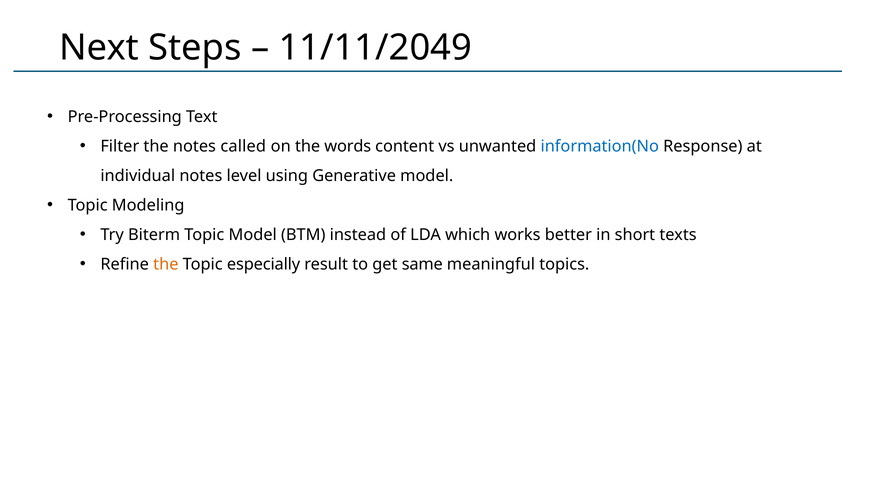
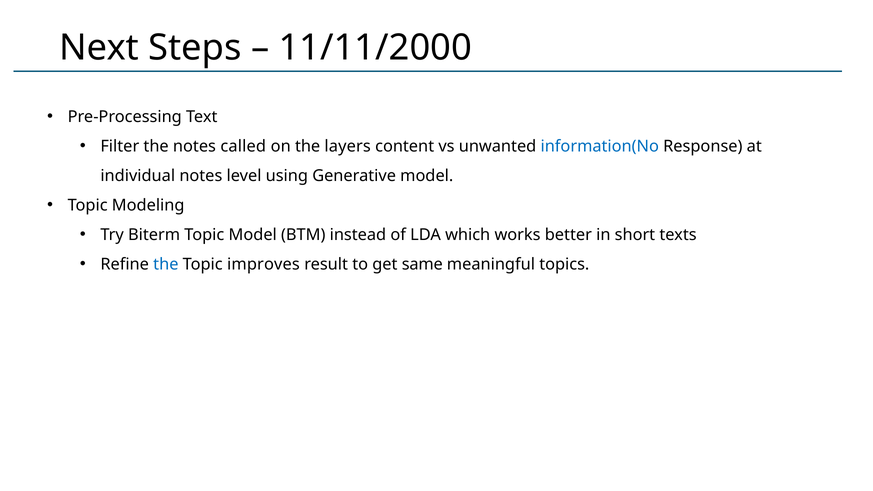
11/11/2049: 11/11/2049 -> 11/11/2000
words: words -> layers
the at (166, 264) colour: orange -> blue
especially: especially -> improves
